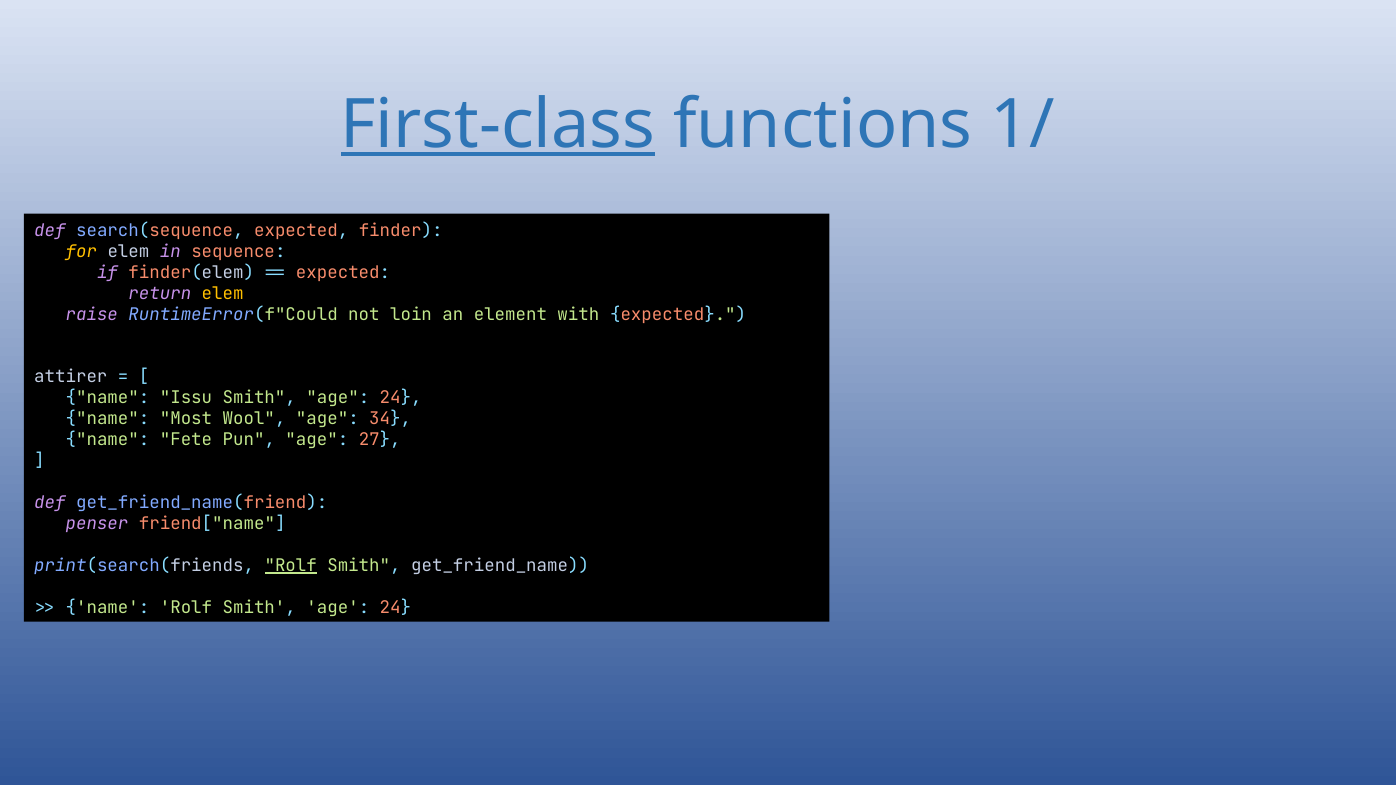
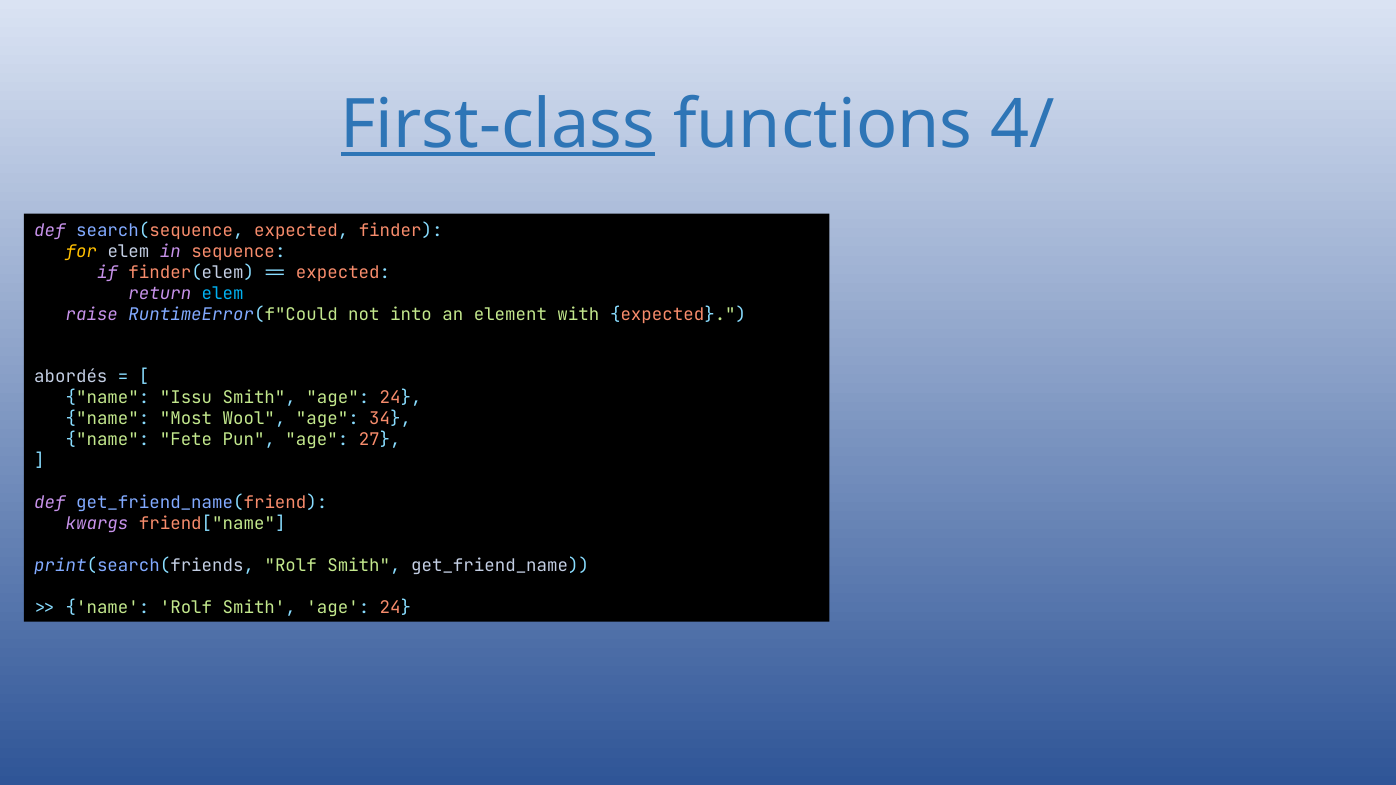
1/: 1/ -> 4/
elem at (223, 293) colour: yellow -> light blue
loin: loin -> into
attirer: attirer -> abordés
penser: penser -> kwargs
Rolf at (291, 566) underline: present -> none
